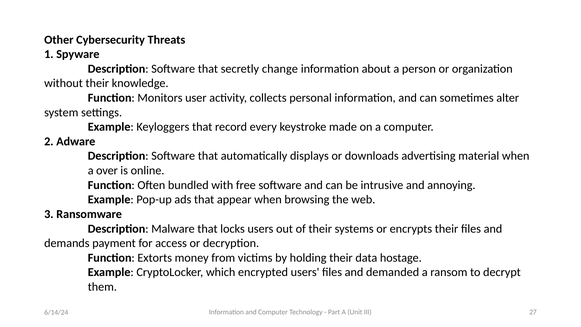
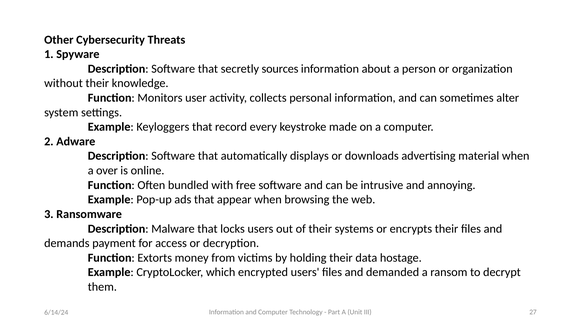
change: change -> sources
